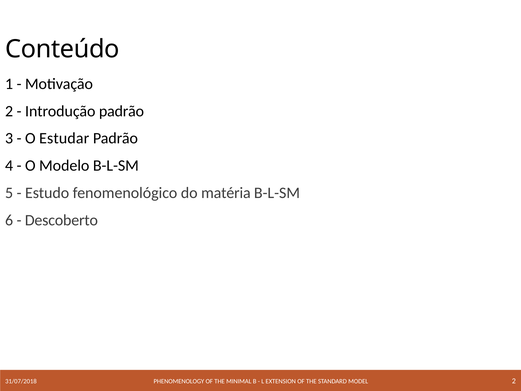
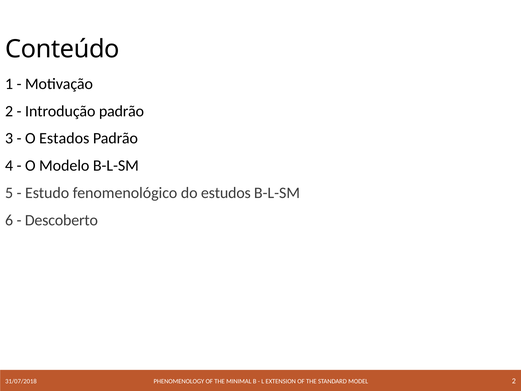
Estudar: Estudar -> Estados
matéria: matéria -> estudos
